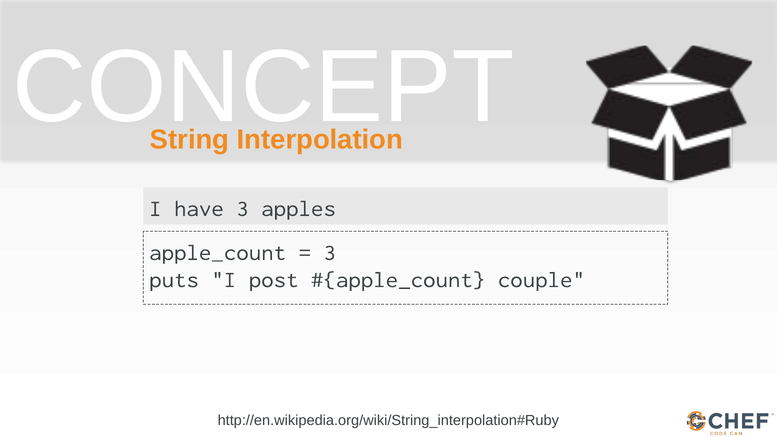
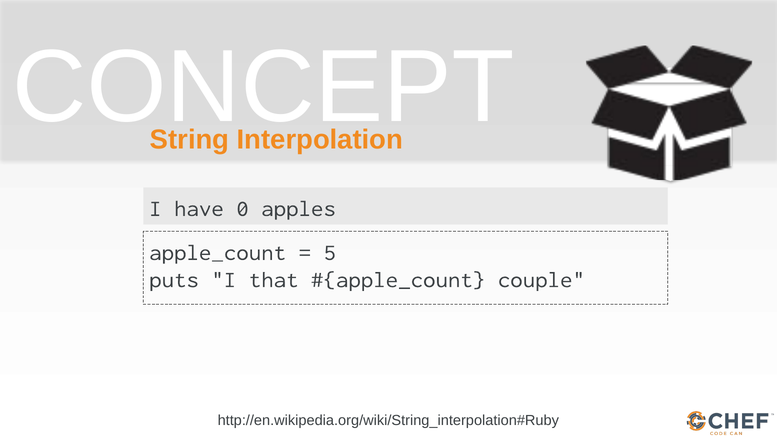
have 3: 3 -> 0
3 at (330, 252): 3 -> 5
post: post -> that
